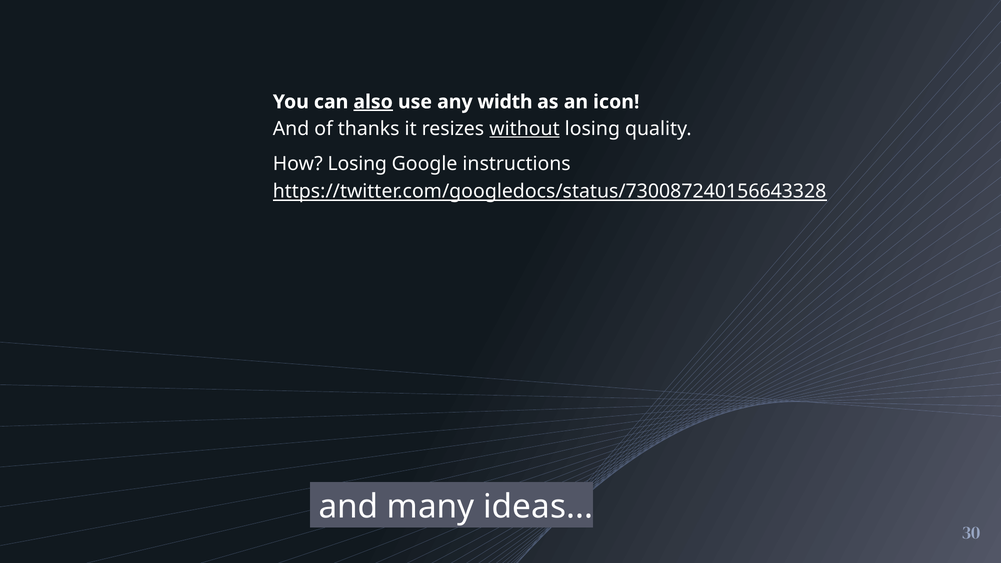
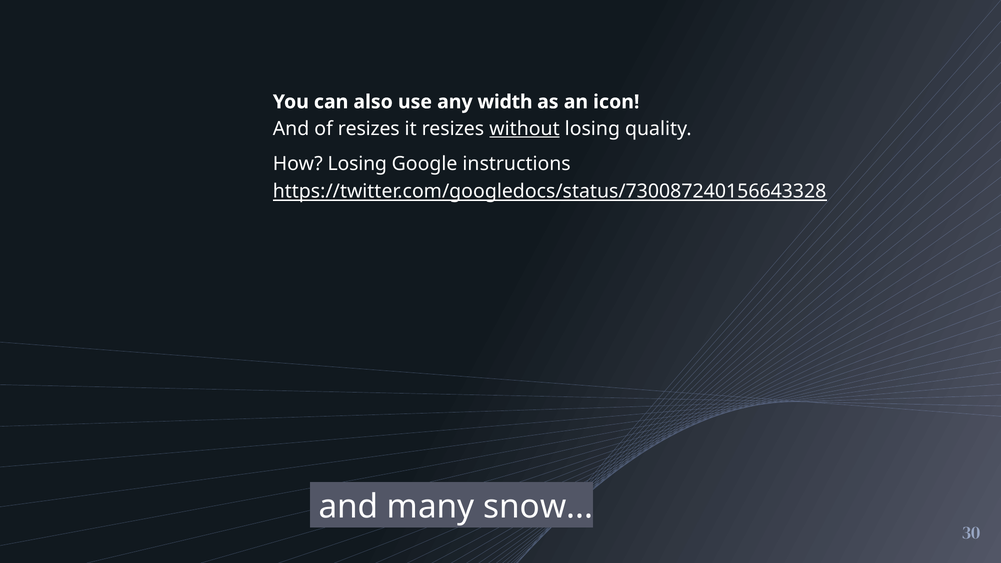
also underline: present -> none
of thanks: thanks -> resizes
ideas: ideas -> snow
